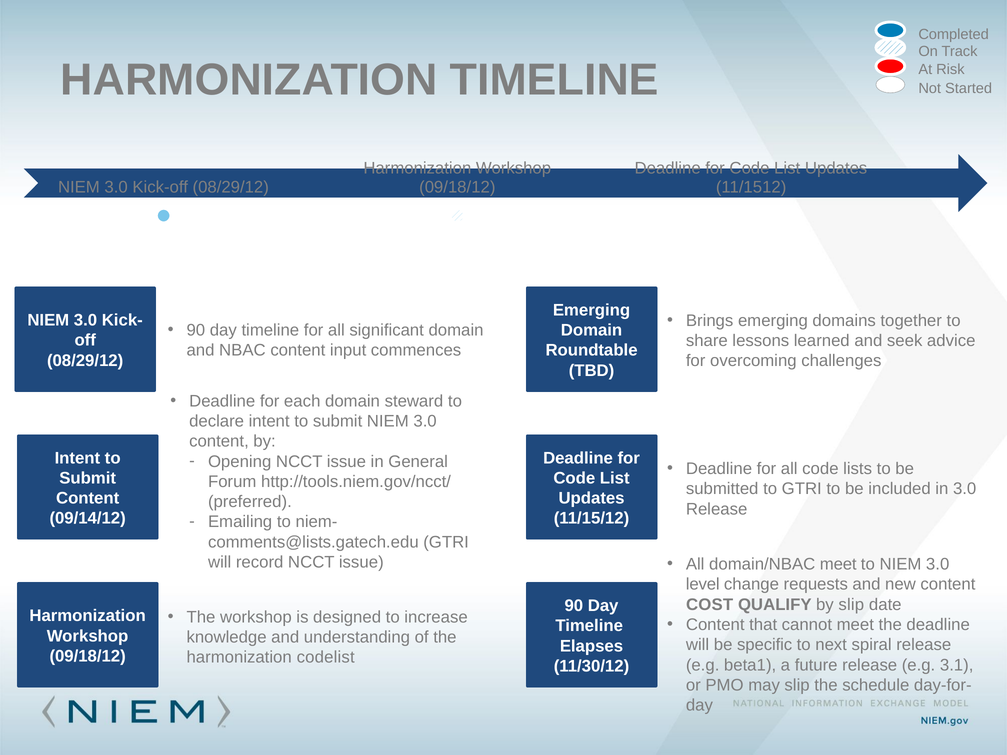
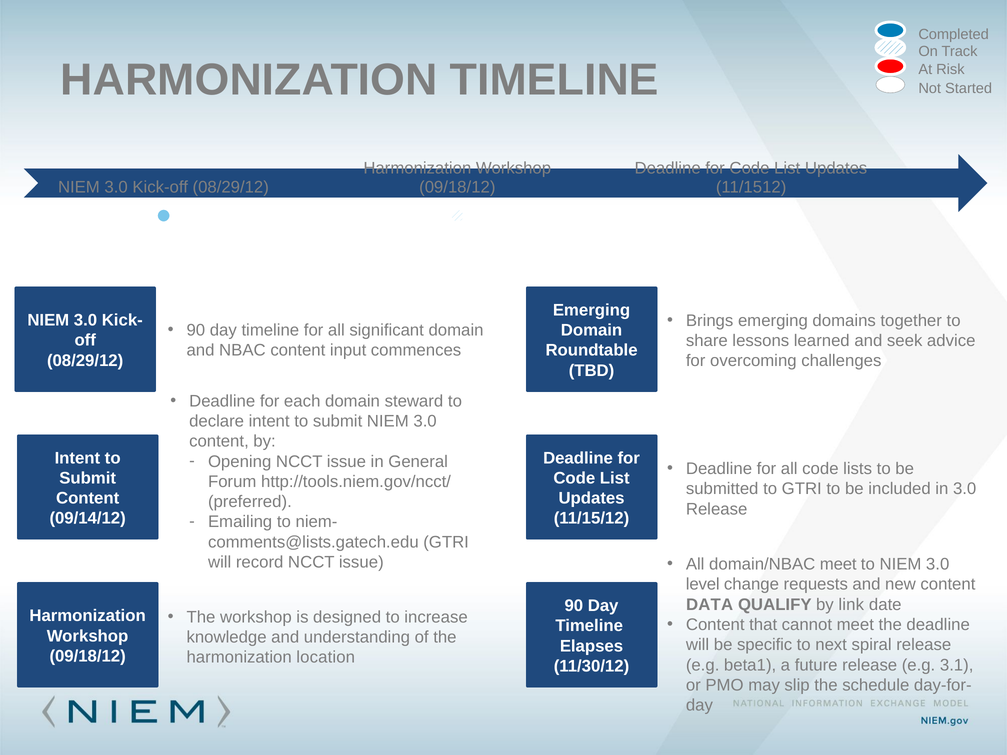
COST: COST -> DATA
by slip: slip -> link
codelist: codelist -> location
